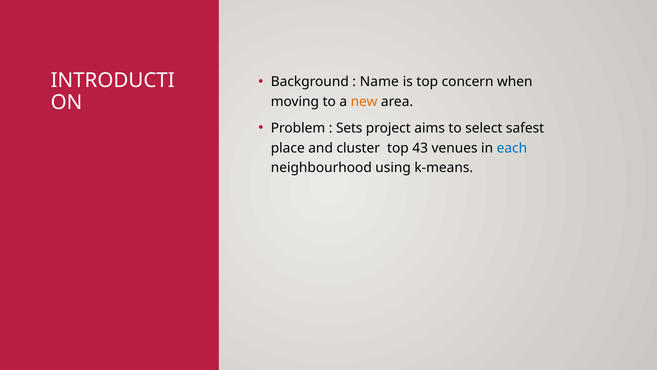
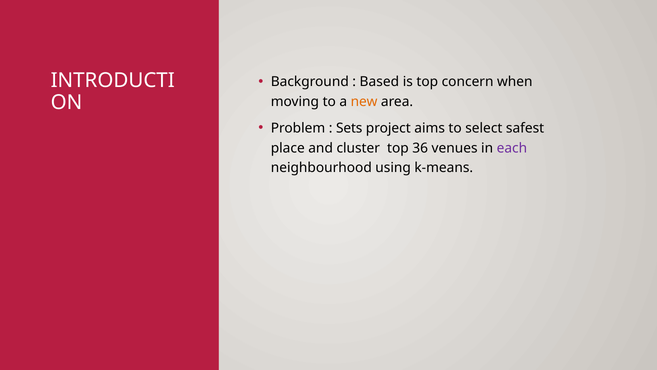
Name: Name -> Based
43: 43 -> 36
each colour: blue -> purple
